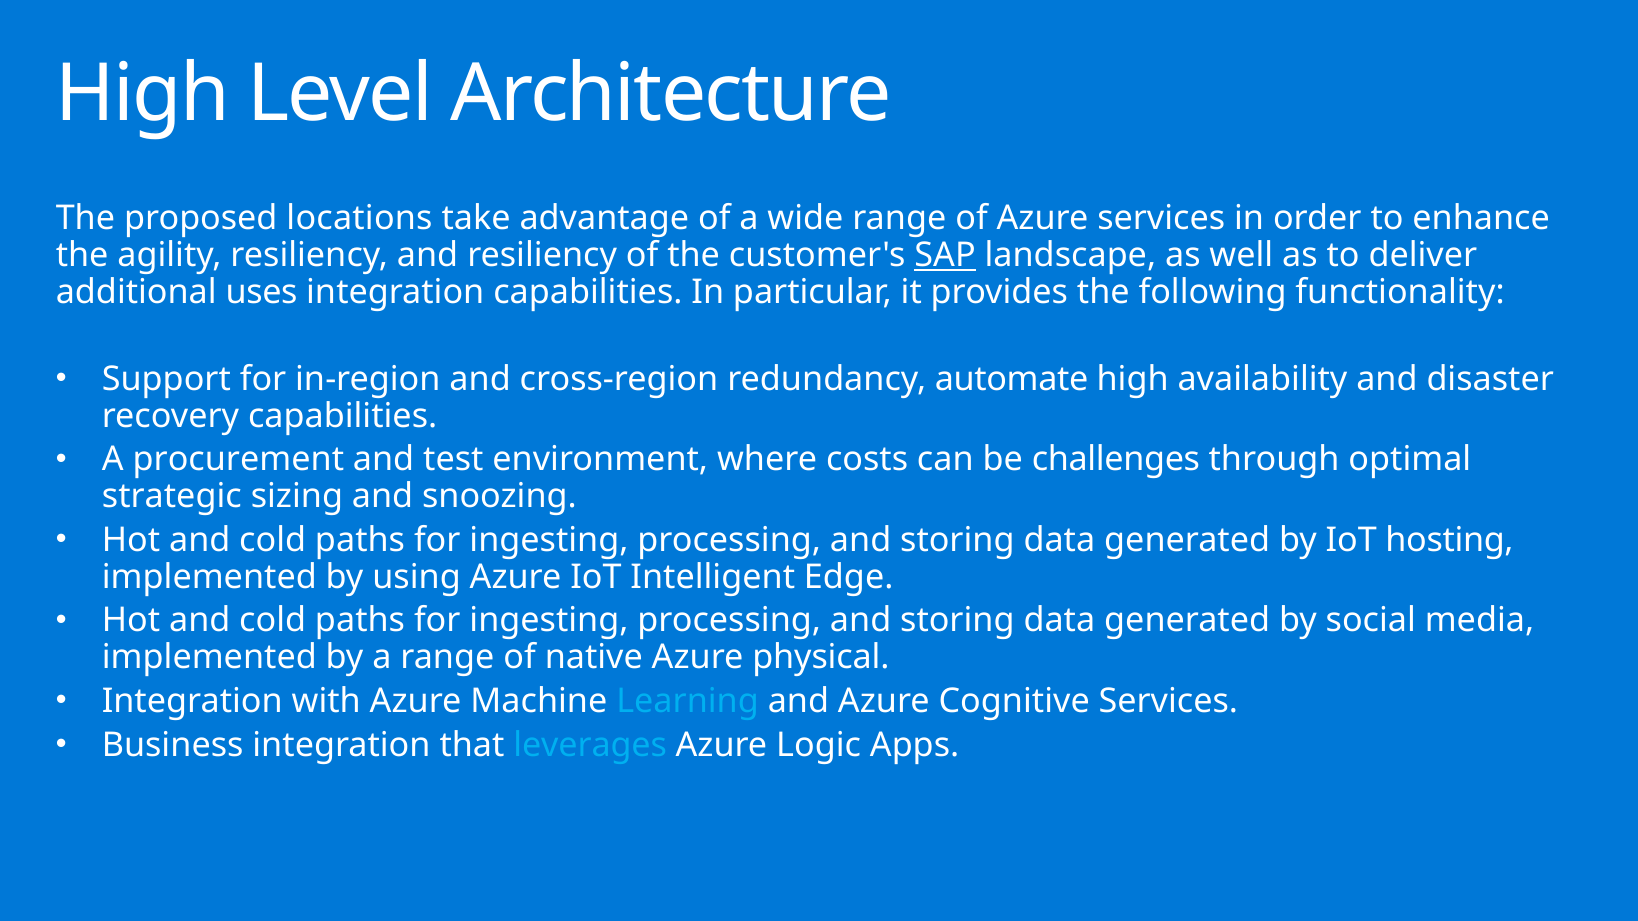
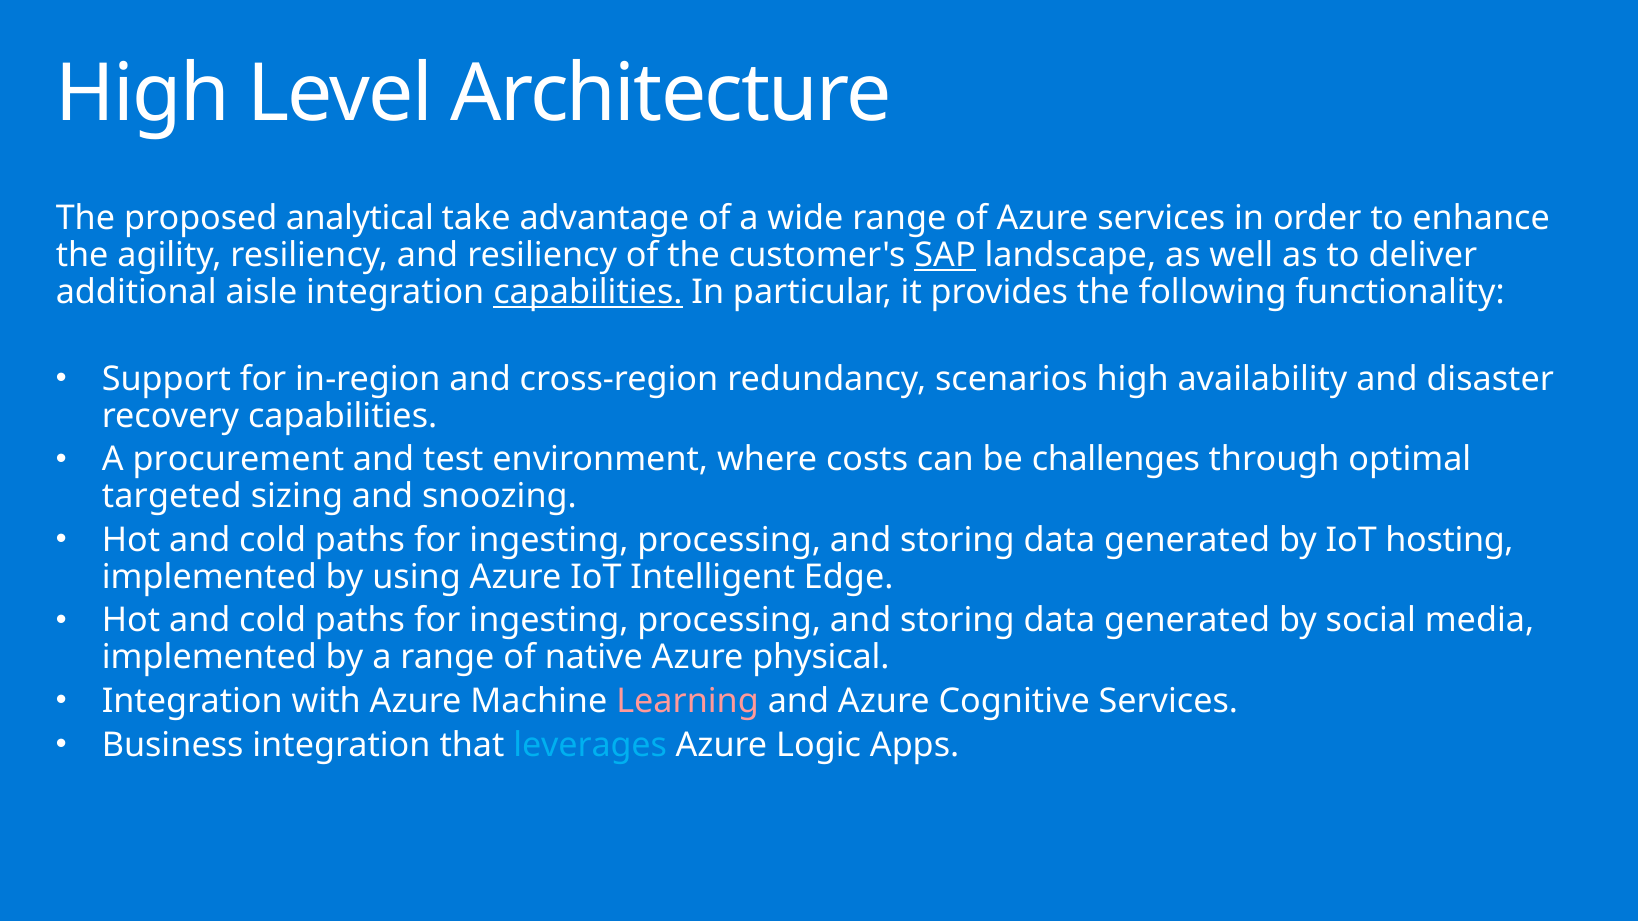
locations: locations -> analytical
uses: uses -> aisle
capabilities at (588, 292) underline: none -> present
automate: automate -> scenarios
strategic: strategic -> targeted
Learning colour: light blue -> pink
